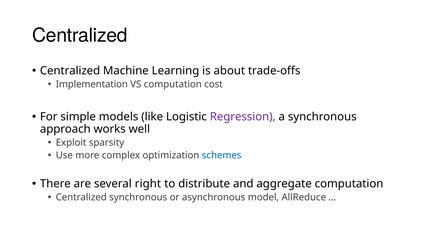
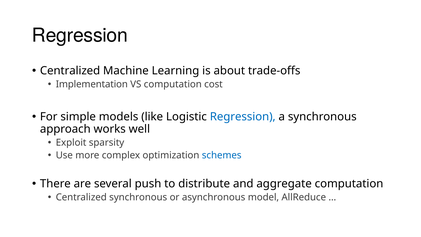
Centralized at (80, 35): Centralized -> Regression
Regression at (243, 117) colour: purple -> blue
right: right -> push
